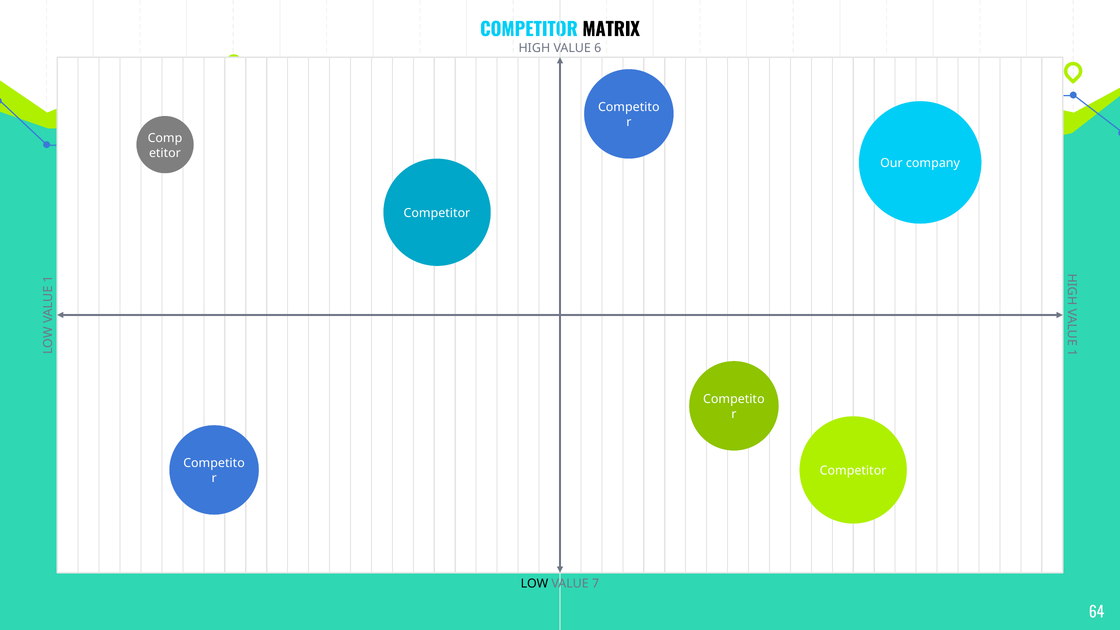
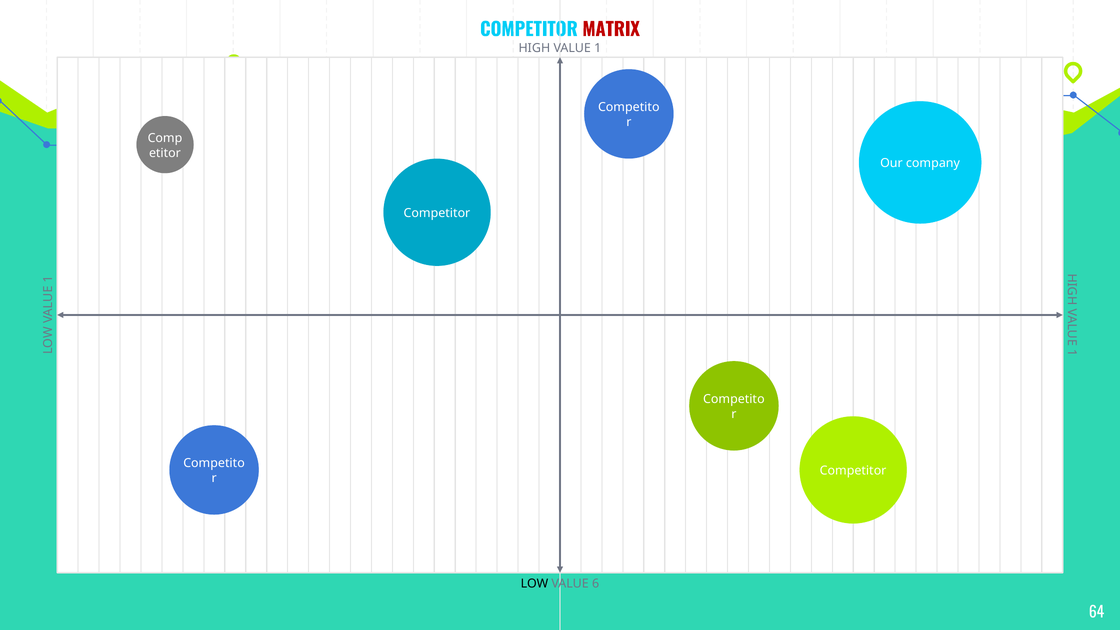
MATRIX colour: black -> red
VALUE 6: 6 -> 1
7: 7 -> 6
